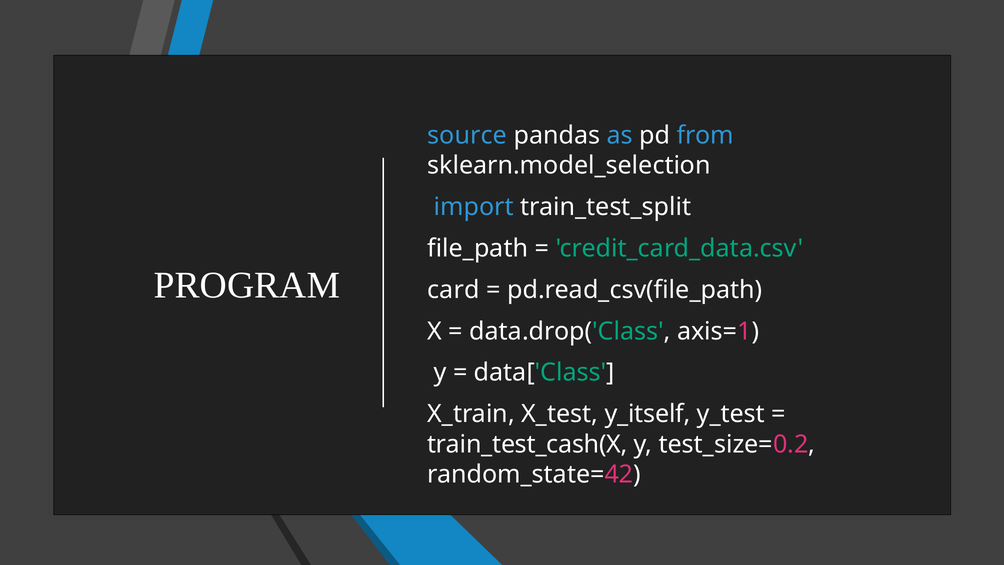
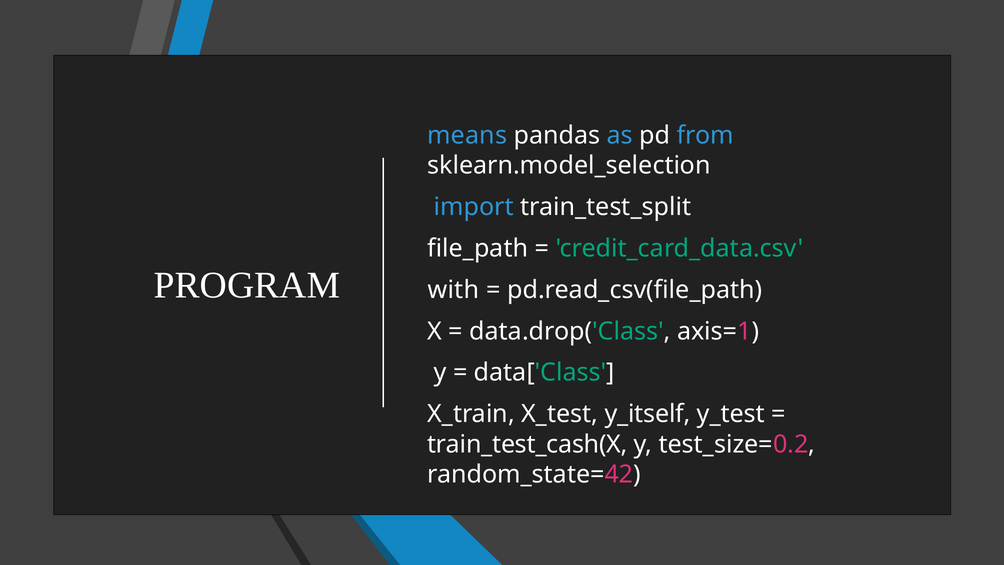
source: source -> means
card: card -> with
